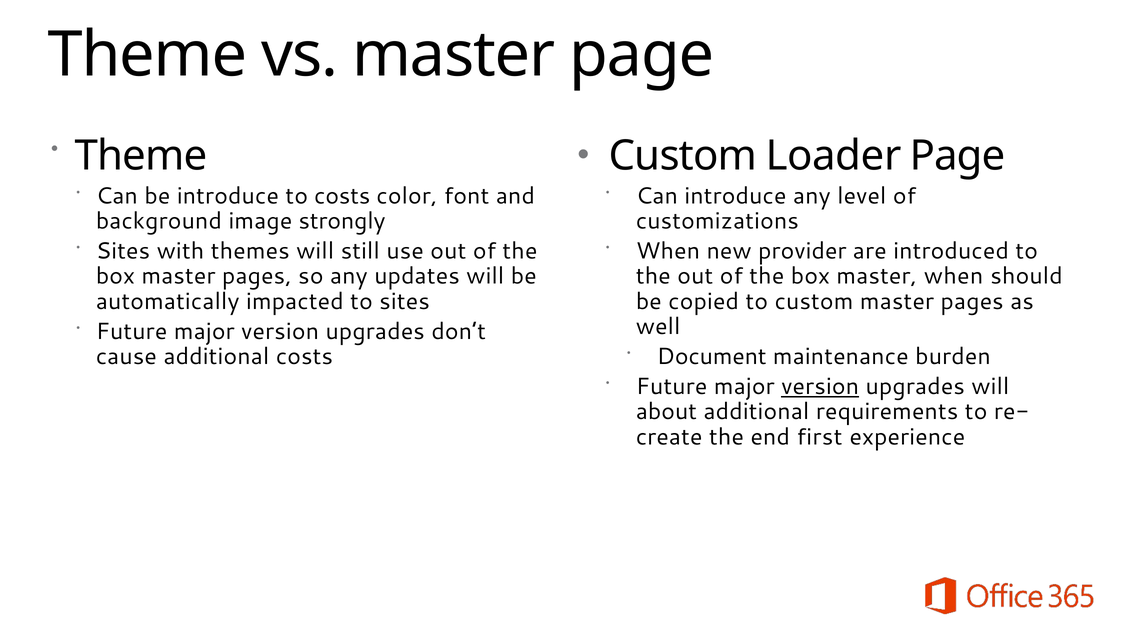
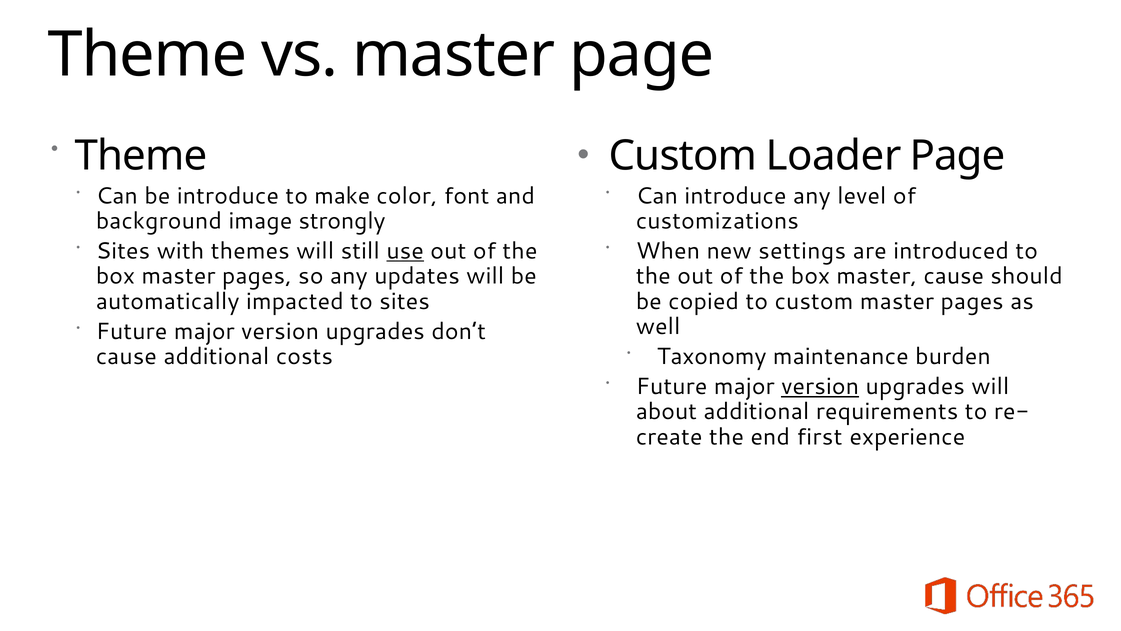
to costs: costs -> make
use underline: none -> present
provider: provider -> settings
master when: when -> cause
Document: Document -> Taxonomy
